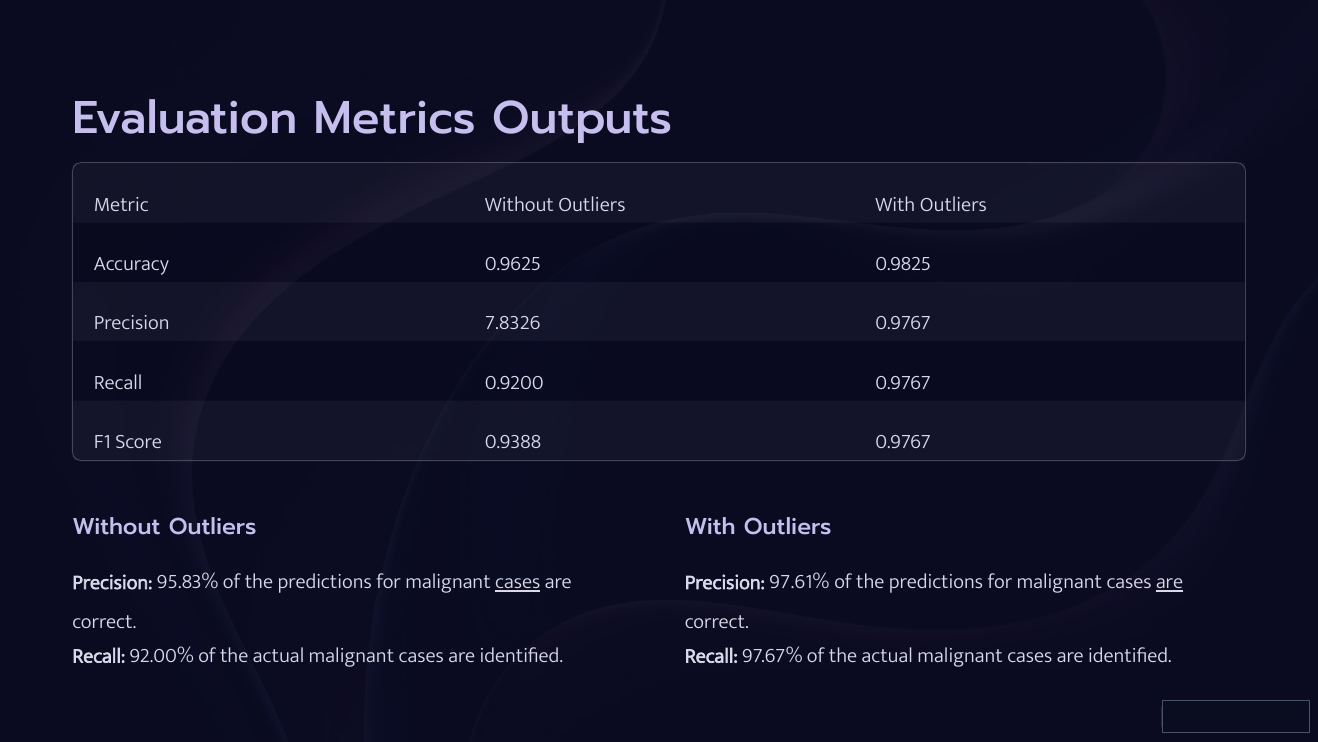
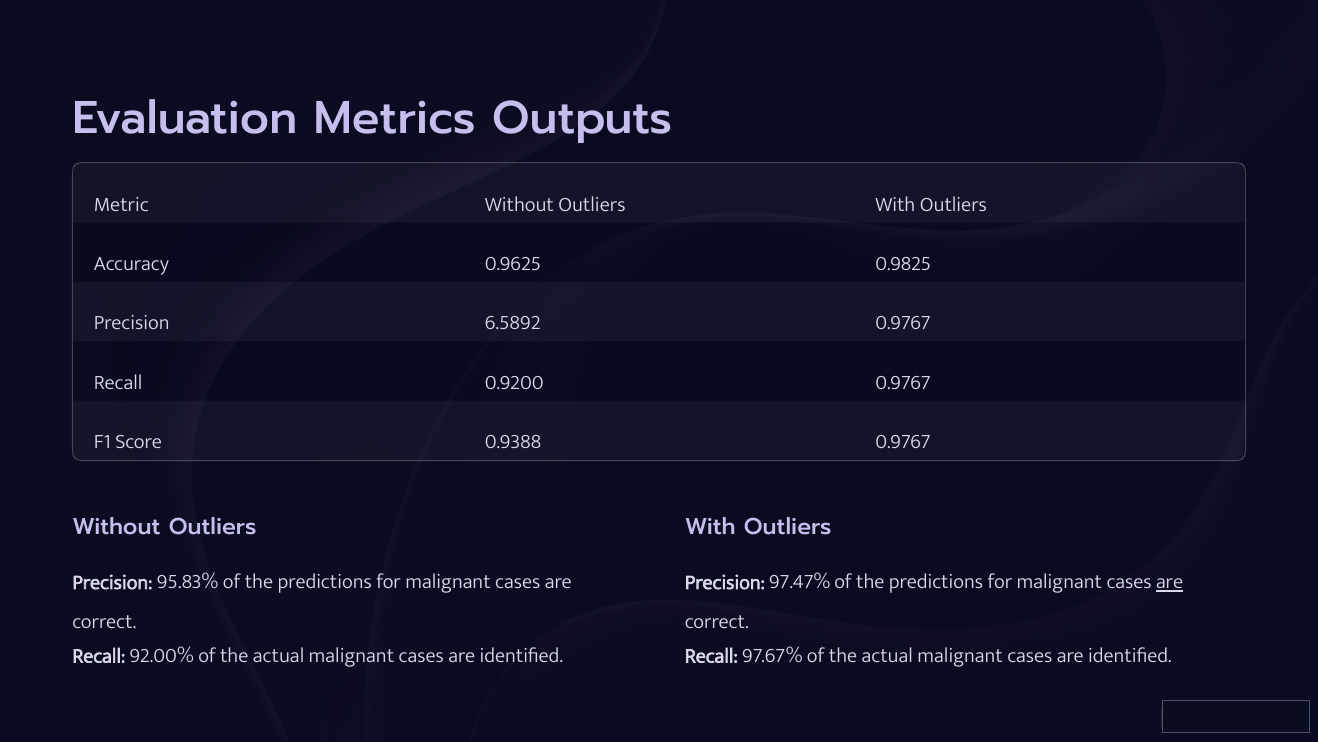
7.8326: 7.8326 -> 6.5892
cases at (518, 582) underline: present -> none
97.61%: 97.61% -> 97.47%
